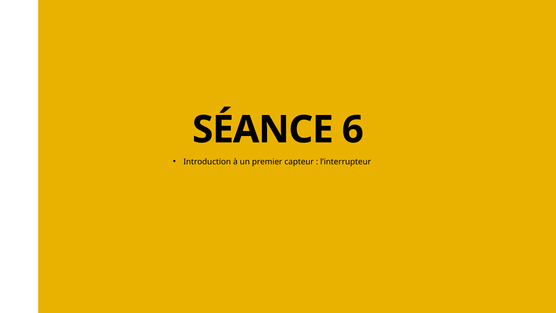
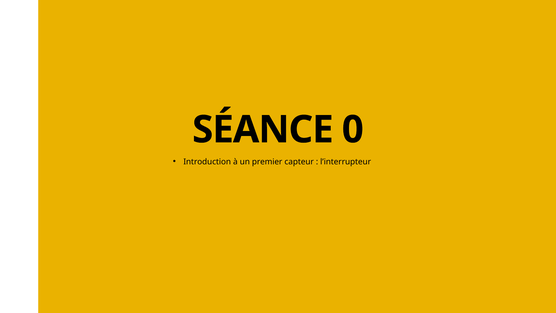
6: 6 -> 0
